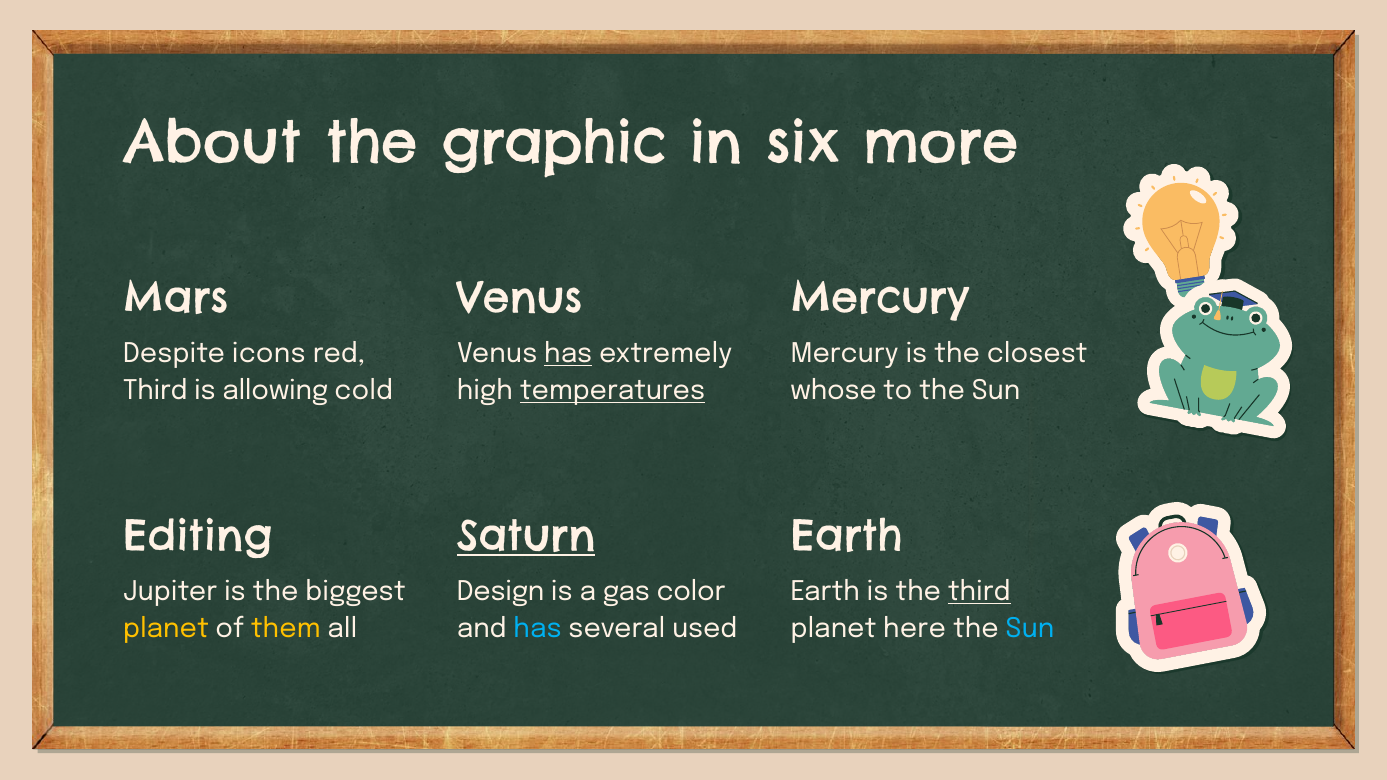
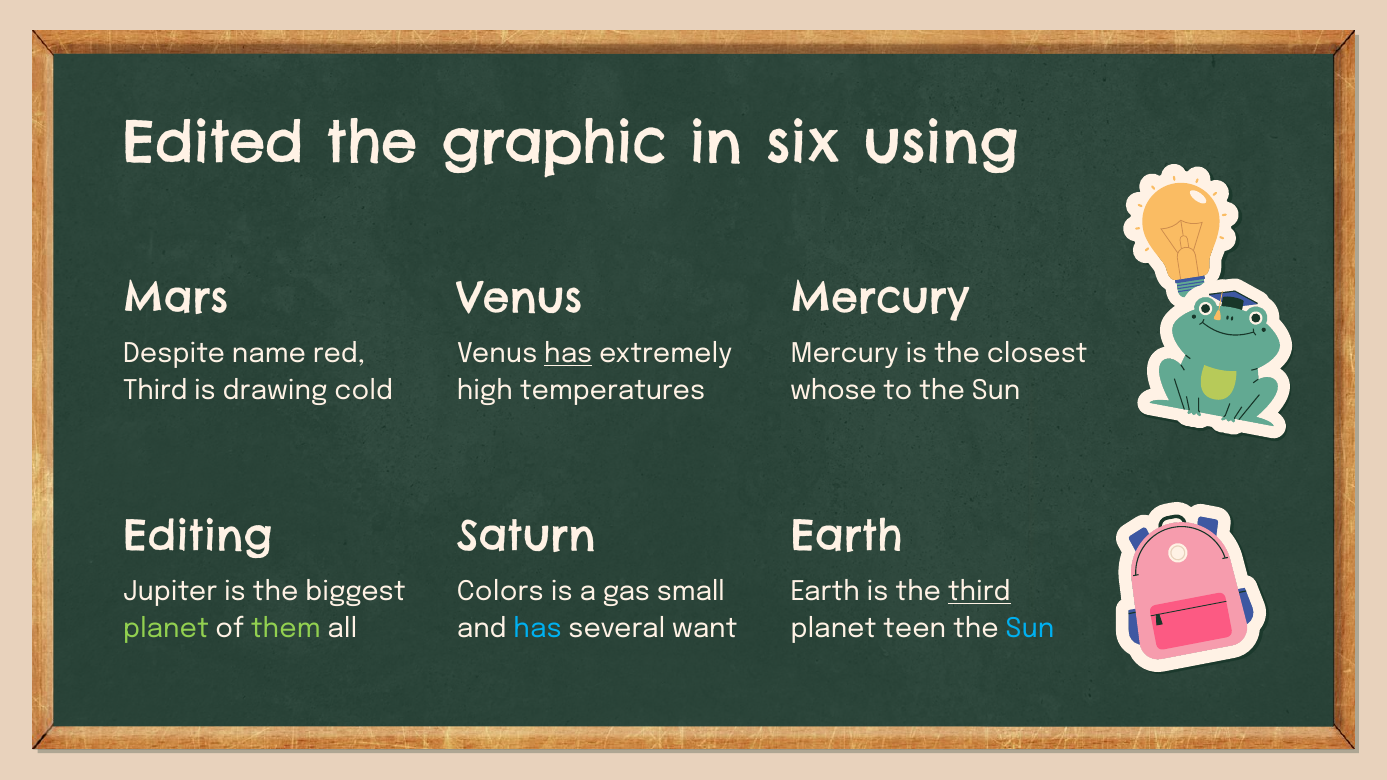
About: About -> Edited
more: more -> using
icons: icons -> name
allowing: allowing -> drawing
temperatures underline: present -> none
Saturn underline: present -> none
Design: Design -> Colors
color: color -> small
planet at (166, 629) colour: yellow -> light green
them colour: yellow -> light green
used: used -> want
here: here -> teen
